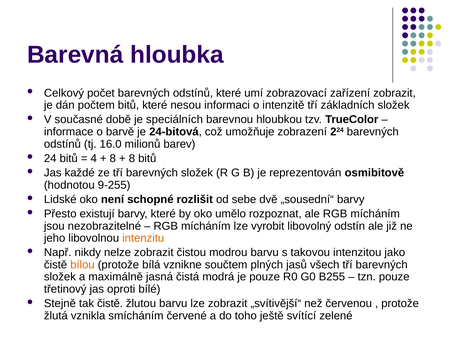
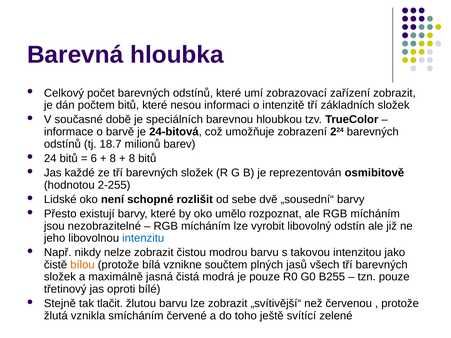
16.0: 16.0 -> 18.7
4: 4 -> 6
9-255: 9-255 -> 2-255
intenzitu colour: orange -> blue
tak čistě: čistě -> tlačit
